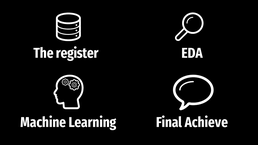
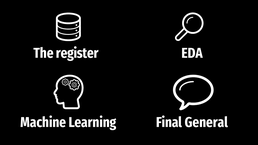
Achieve: Achieve -> General
